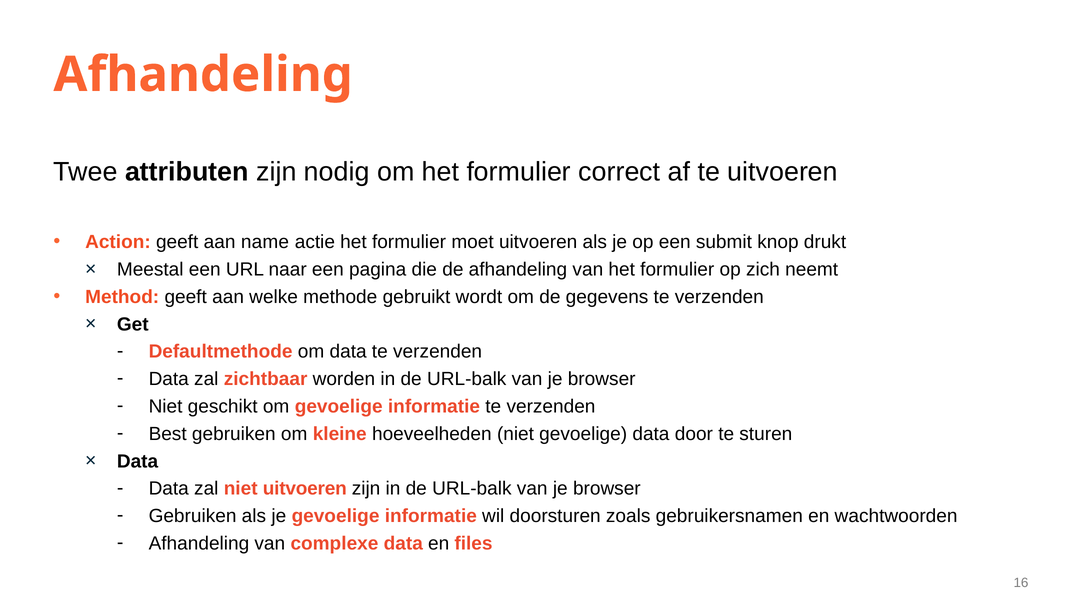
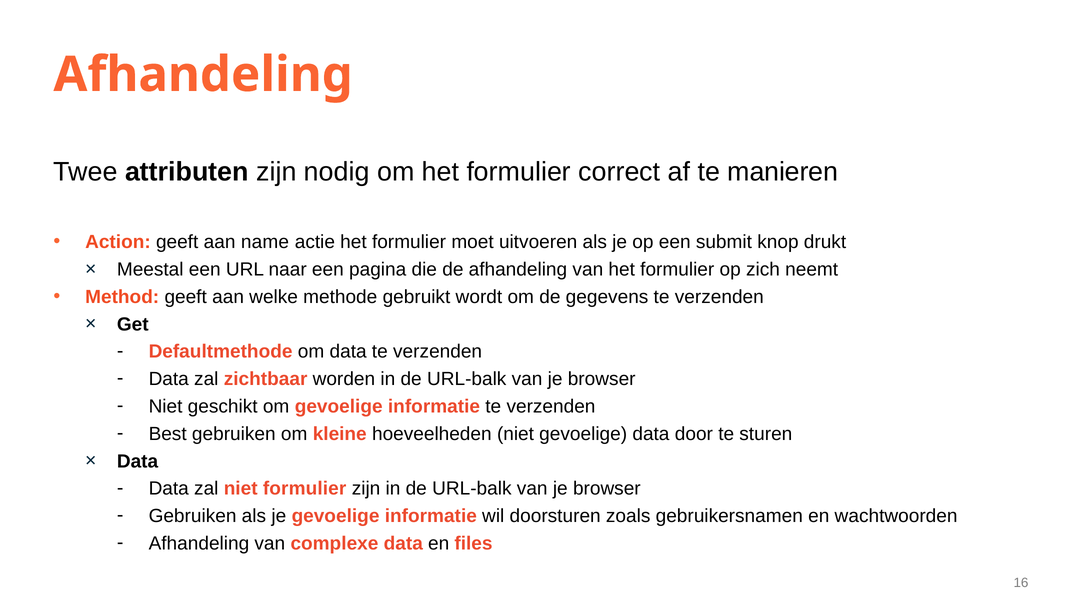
te uitvoeren: uitvoeren -> manieren
niet uitvoeren: uitvoeren -> formulier
